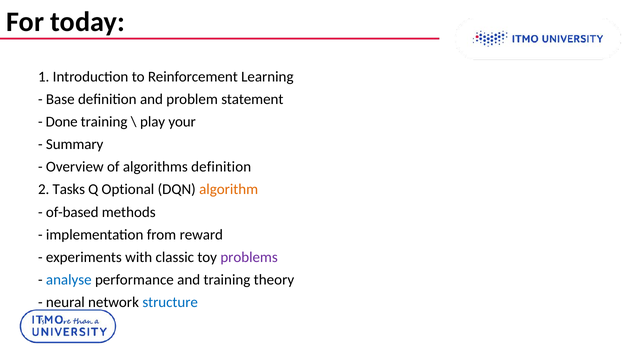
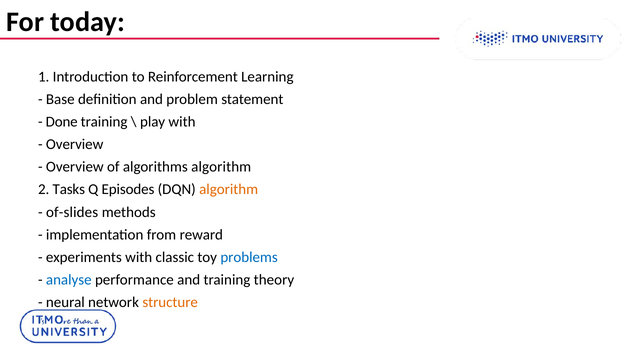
play your: your -> with
Summary at (75, 144): Summary -> Overview
algorithms definition: definition -> algorithm
Optional: Optional -> Episodes
of-based: of-based -> of-slides
problems colour: purple -> blue
structure colour: blue -> orange
